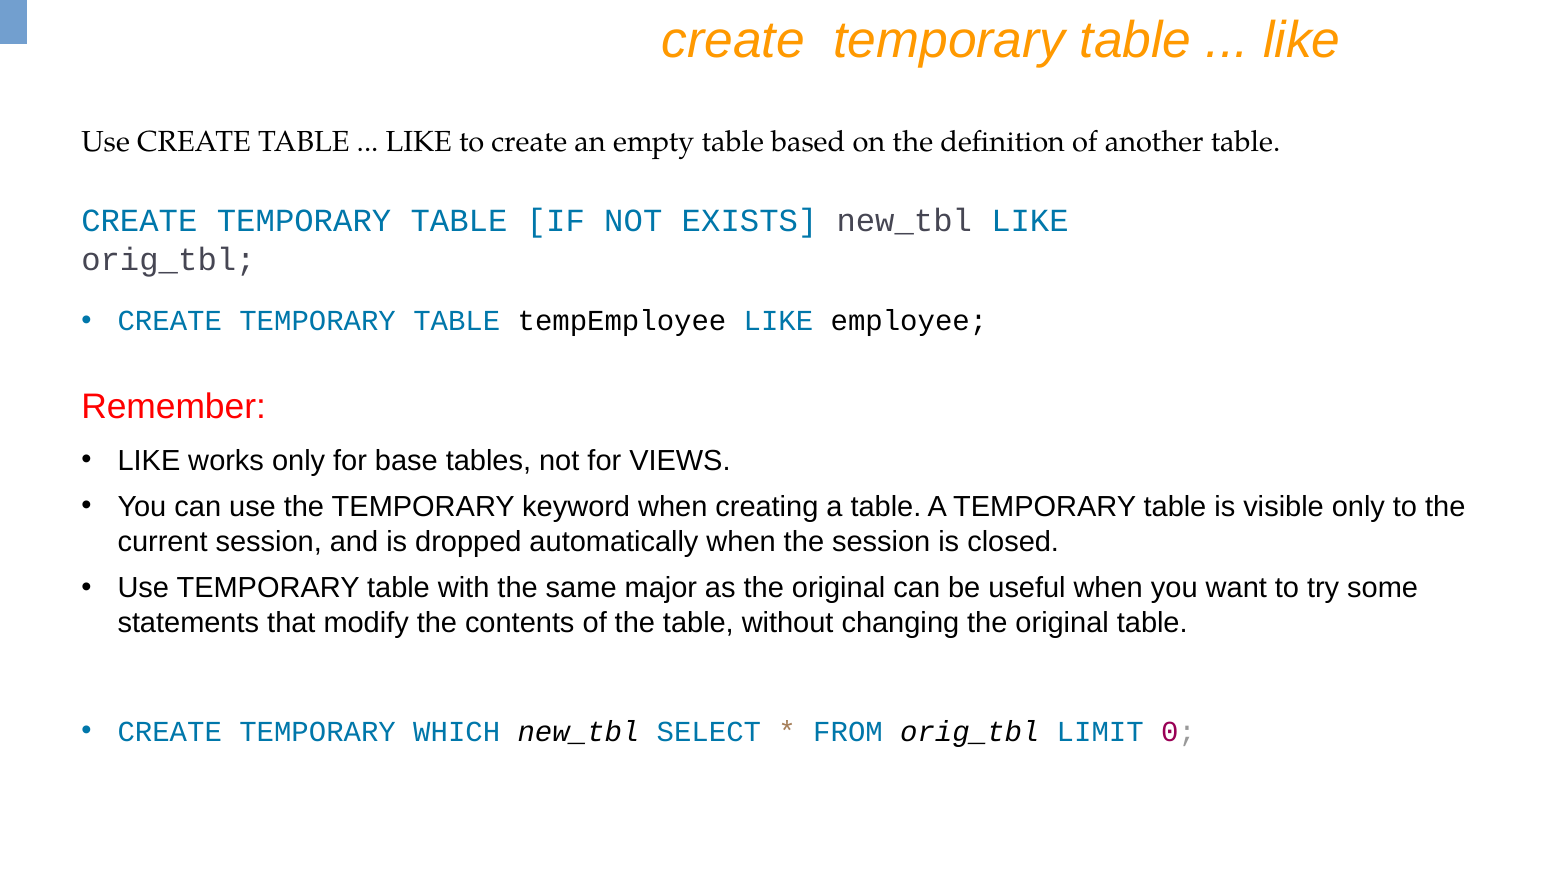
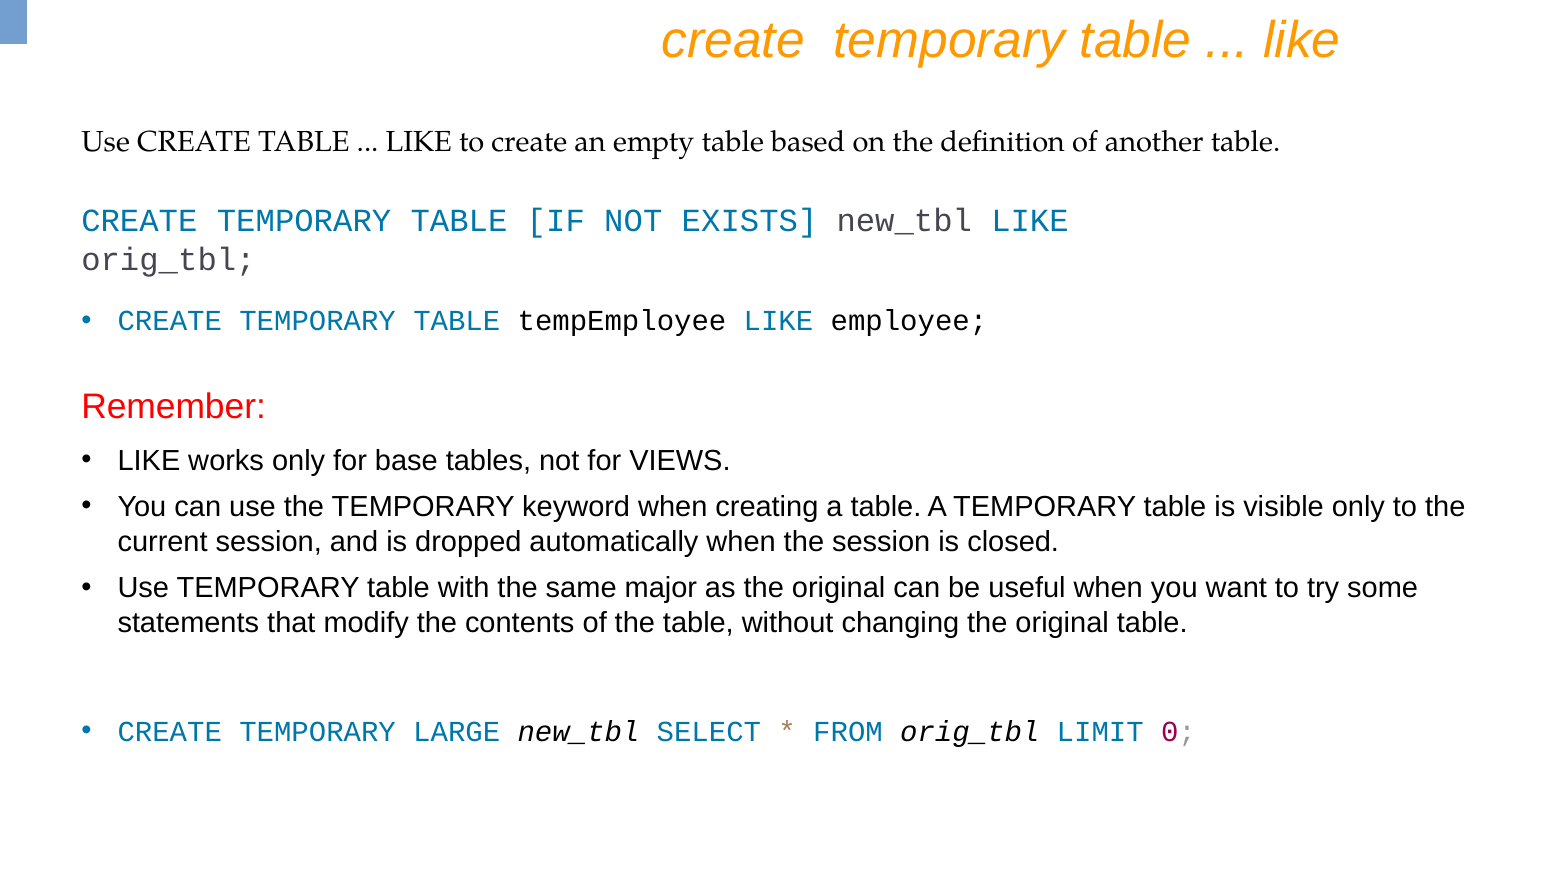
WHICH: WHICH -> LARGE
